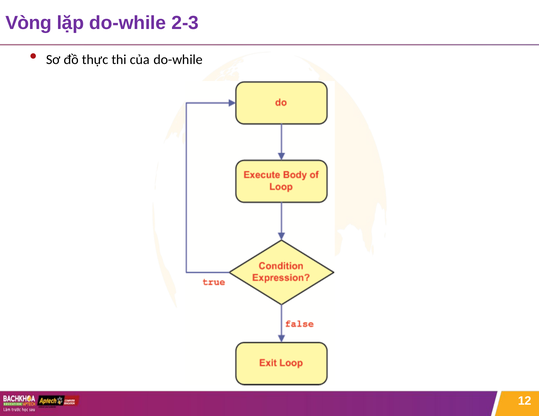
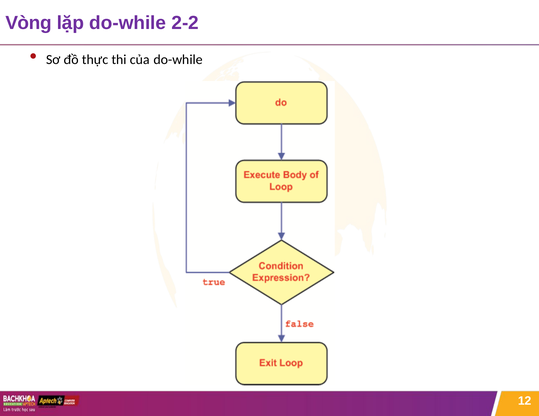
2-3: 2-3 -> 2-2
